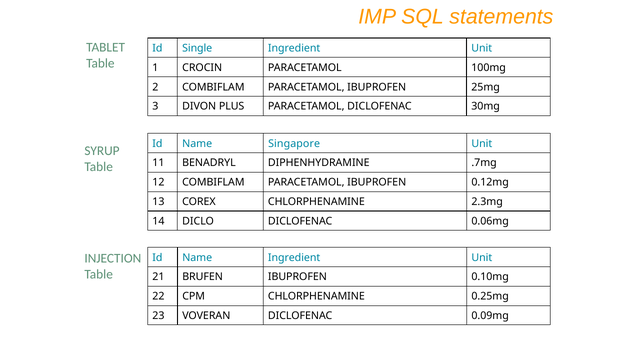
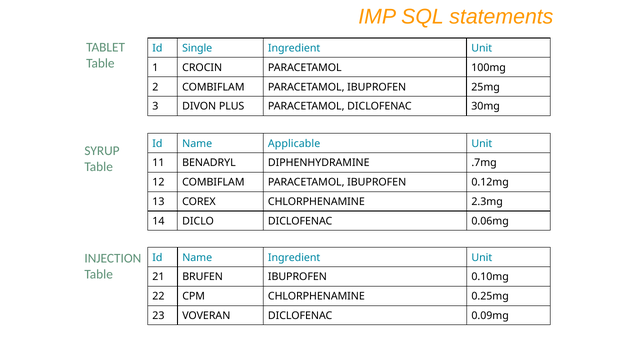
Singapore: Singapore -> Applicable
